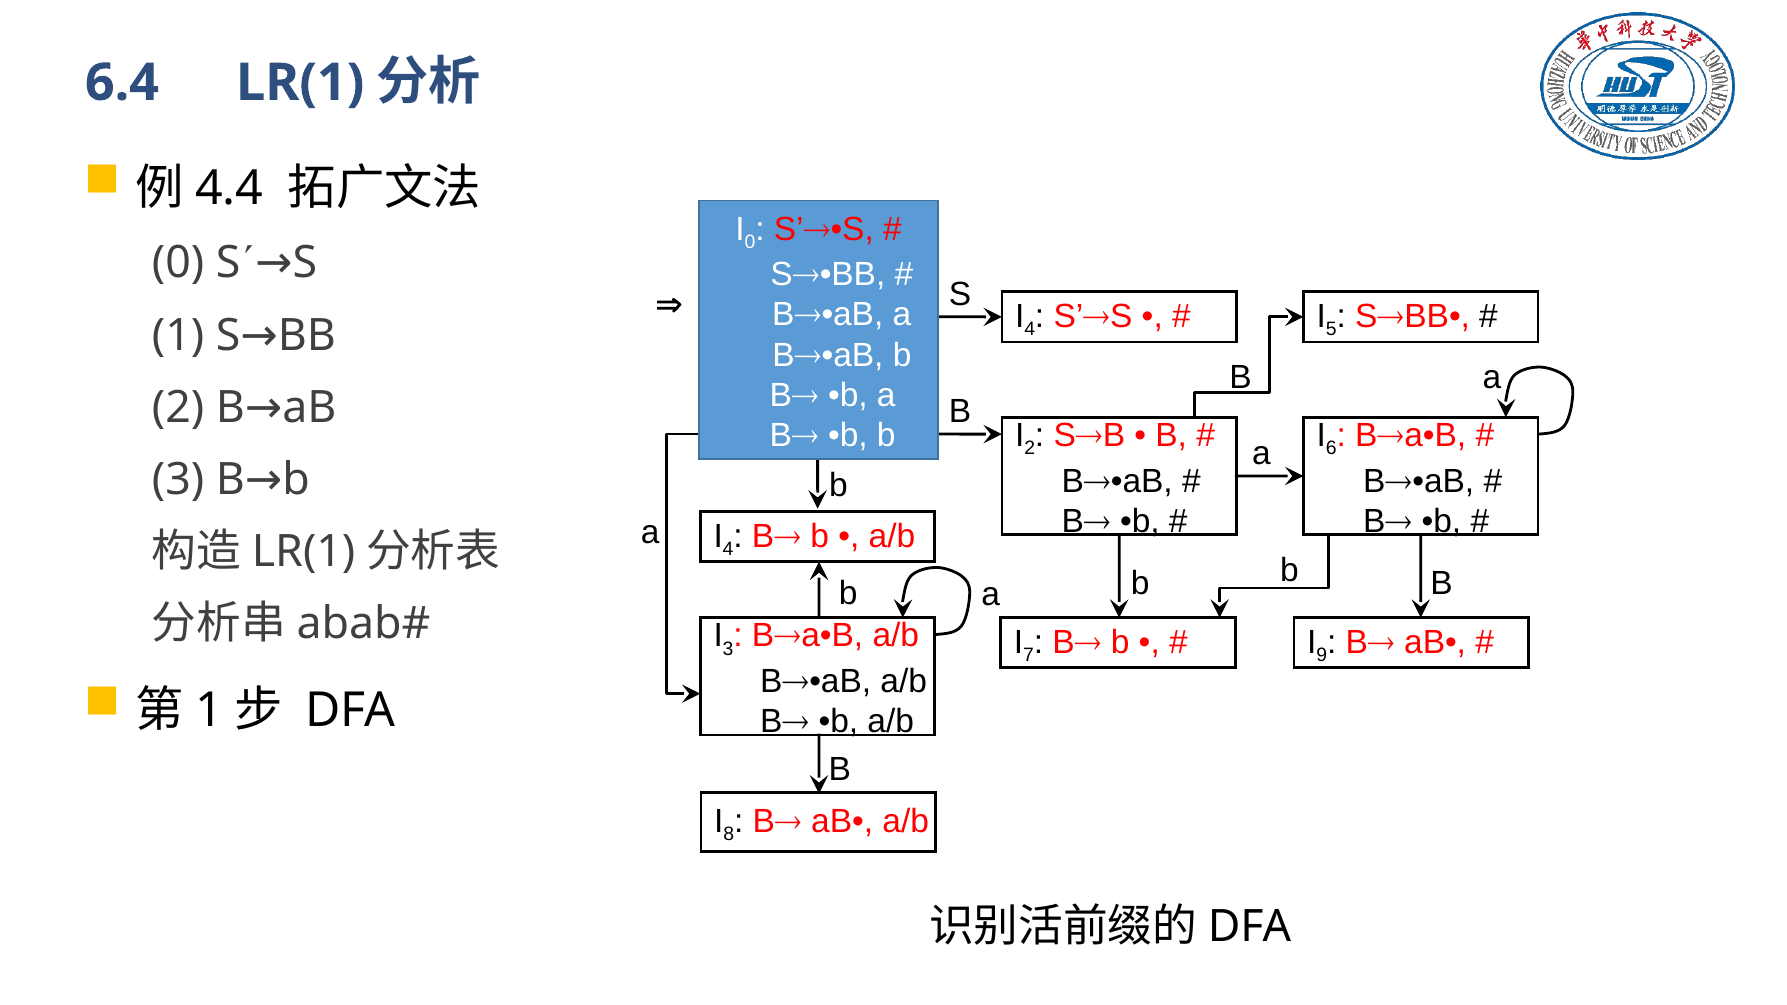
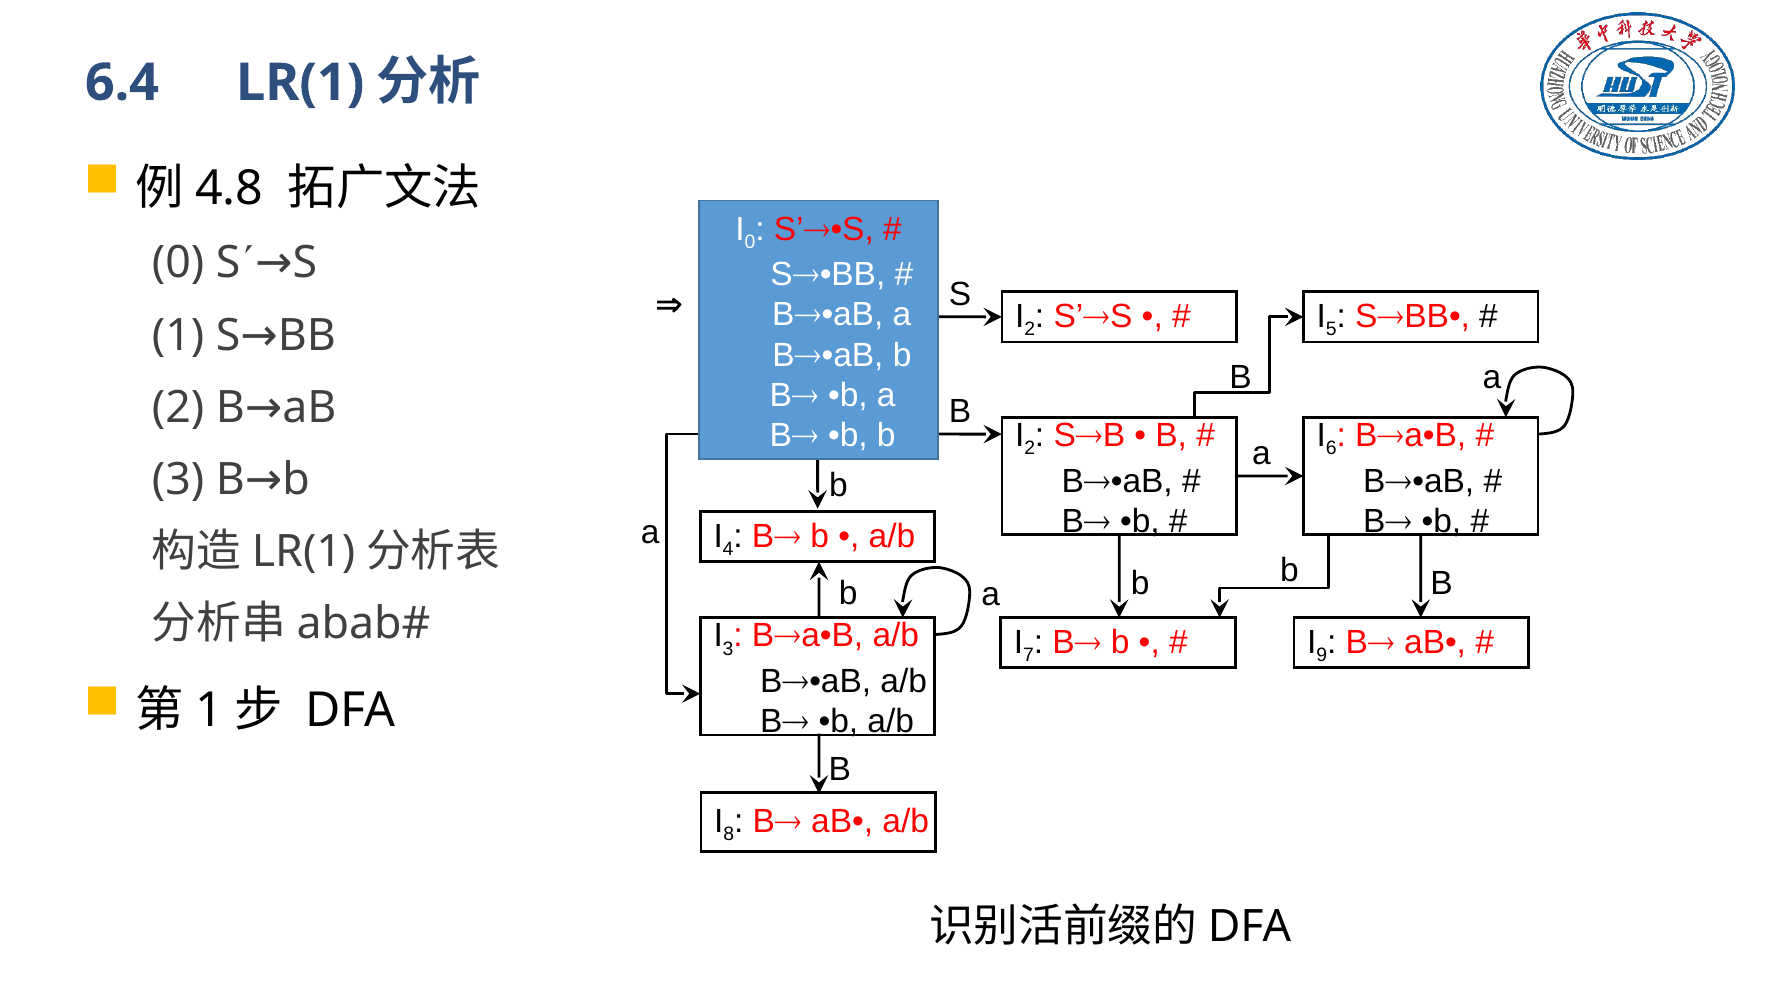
4.4: 4.4 -> 4.8
4 at (1030, 330): 4 -> 2
